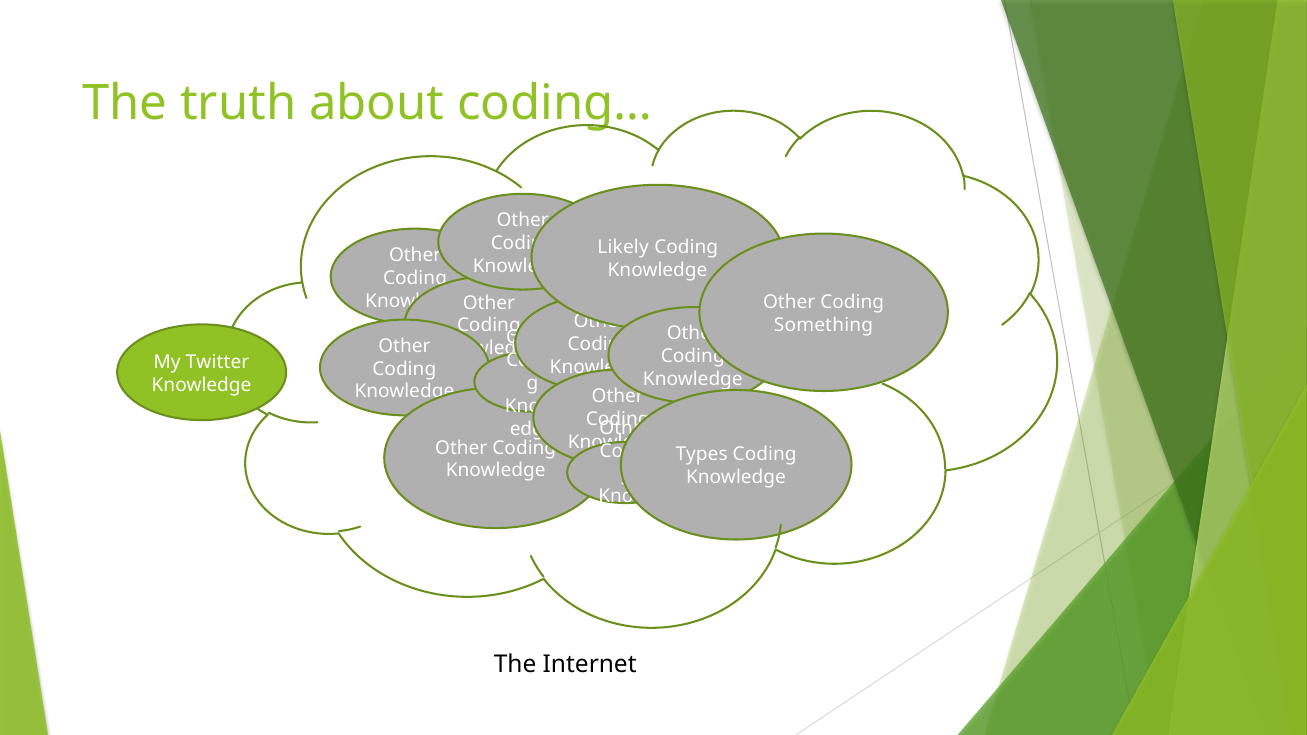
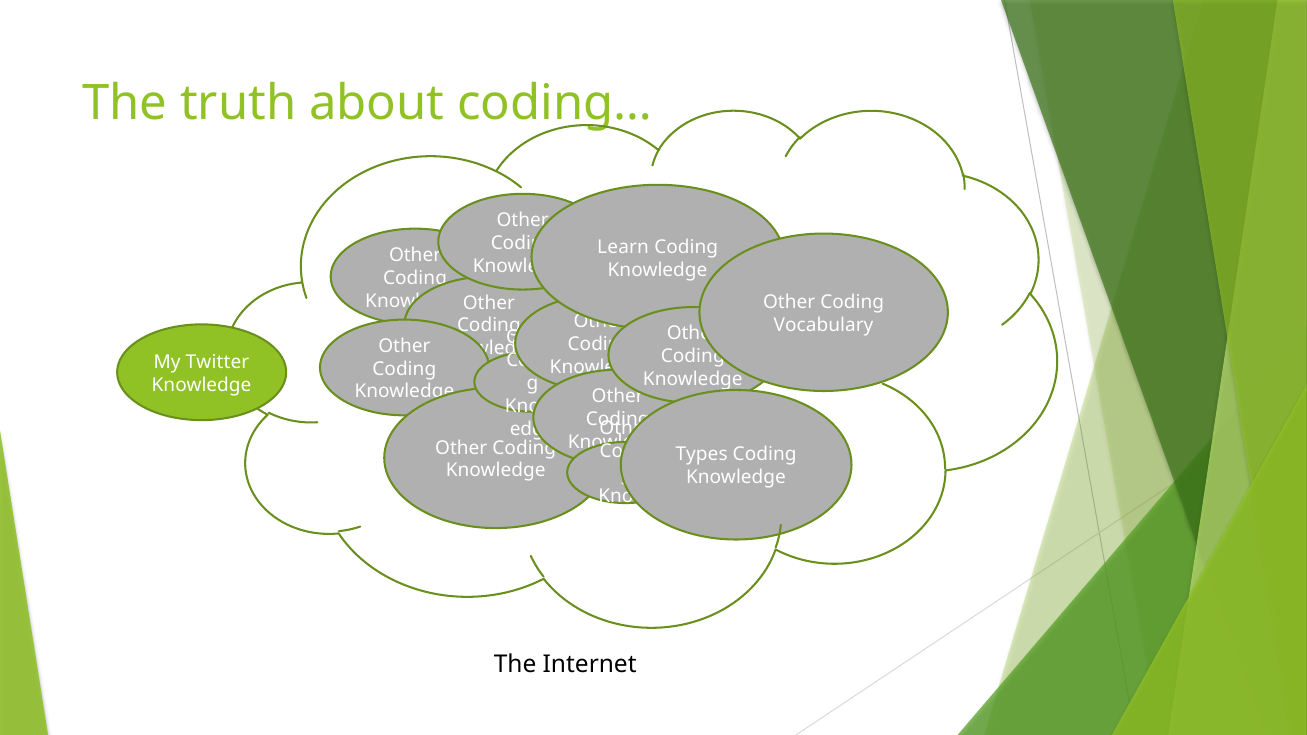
Likely: Likely -> Learn
Something: Something -> Vocabulary
